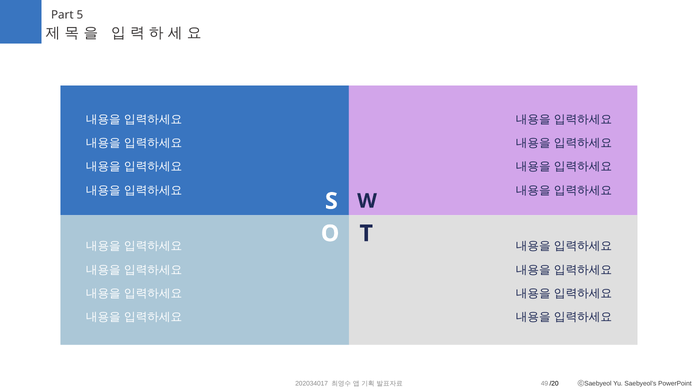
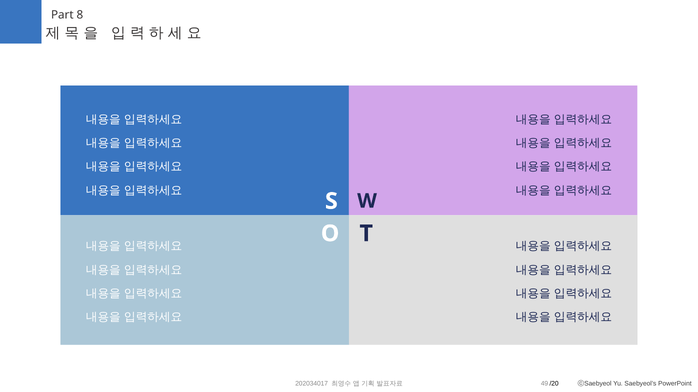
5: 5 -> 8
